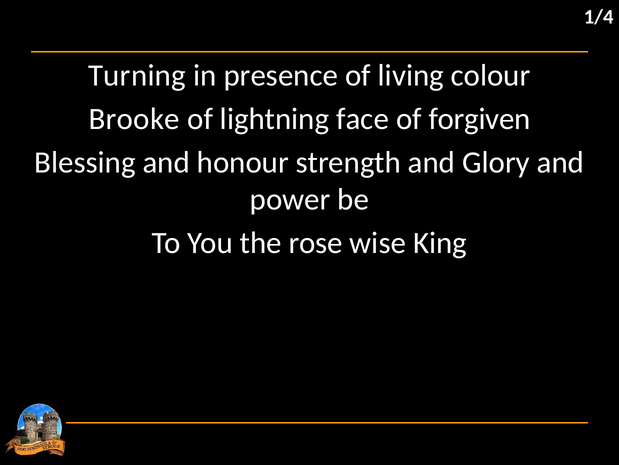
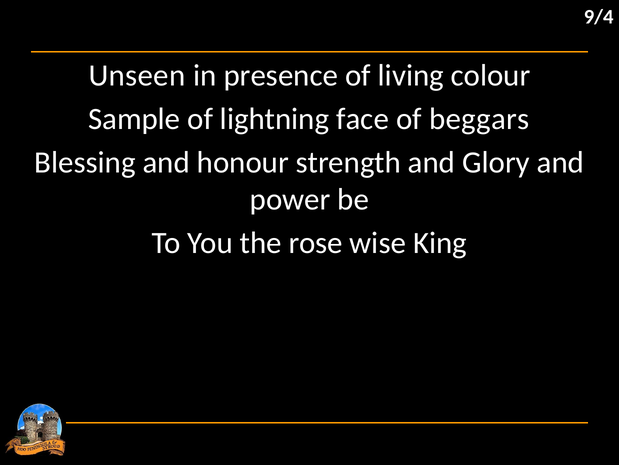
1/4: 1/4 -> 9/4
Turning: Turning -> Unseen
Brooke: Brooke -> Sample
forgiven: forgiven -> beggars
